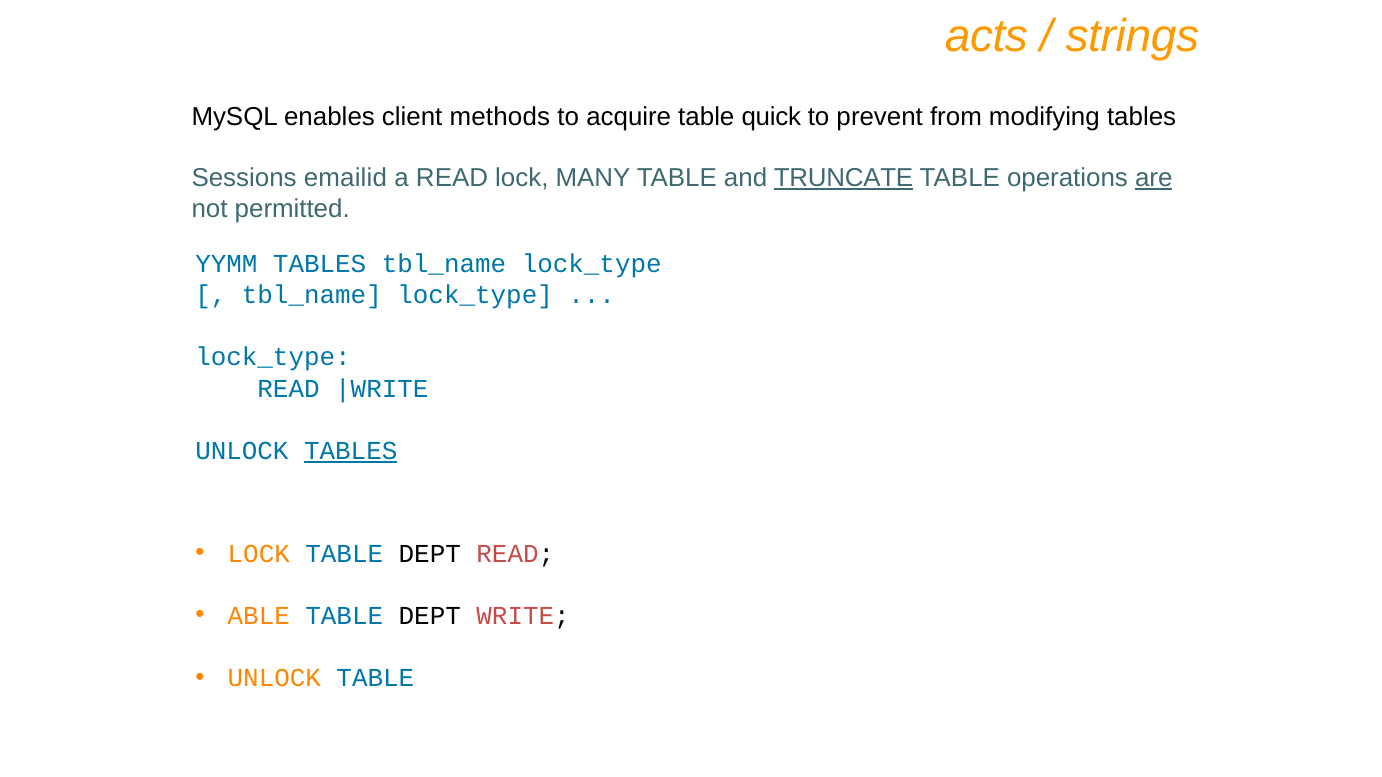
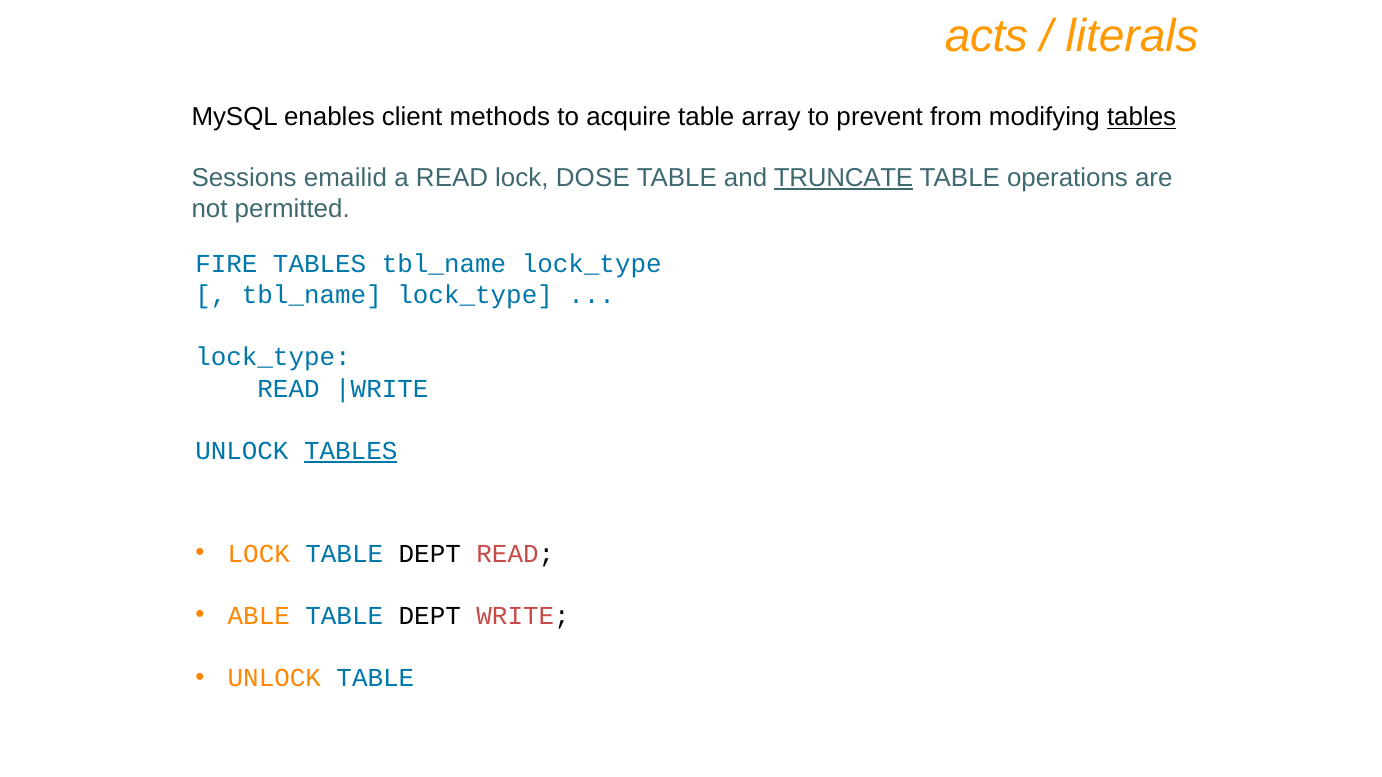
strings: strings -> literals
quick: quick -> array
tables at (1142, 117) underline: none -> present
MANY: MANY -> DOSE
are underline: present -> none
YYMM: YYMM -> FIRE
